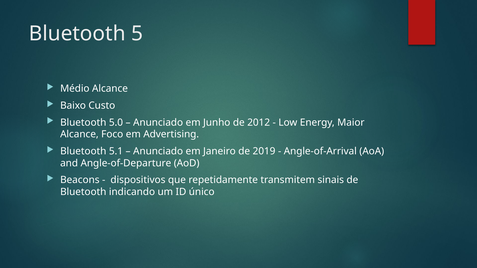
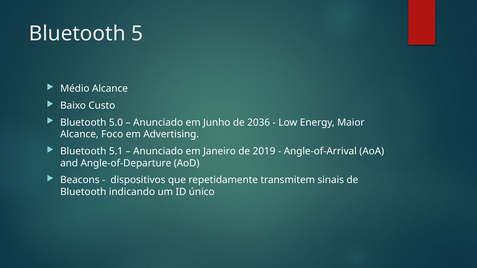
2012: 2012 -> 2036
